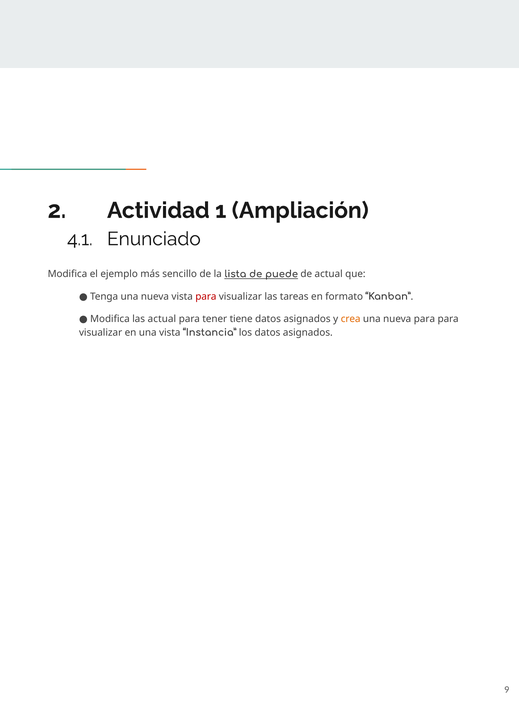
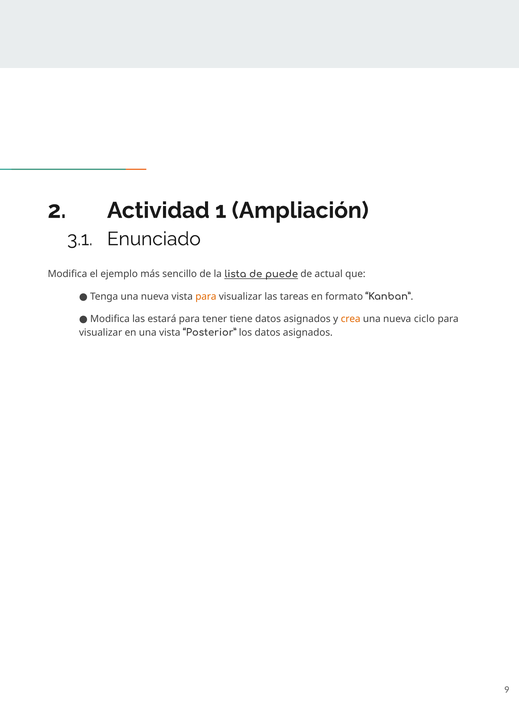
4.1: 4.1 -> 3.1
para at (206, 296) colour: red -> orange
las actual: actual -> estará
nueva para: para -> ciclo
Instancia: Instancia -> Posterior
